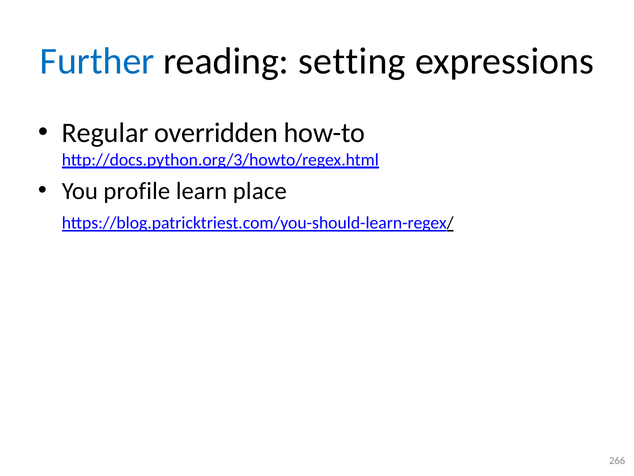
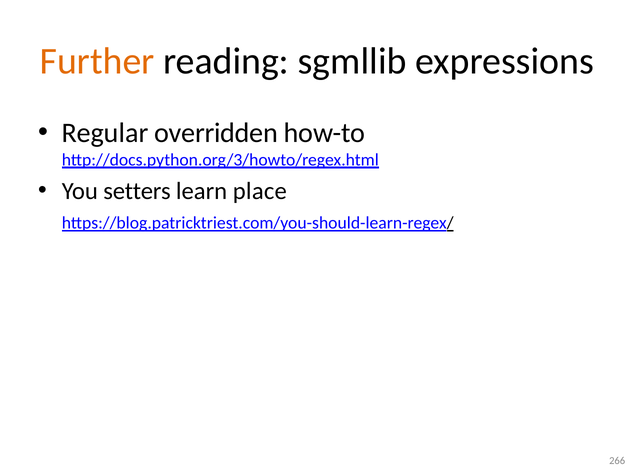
Further colour: blue -> orange
setting: setting -> sgmllib
profile: profile -> setters
